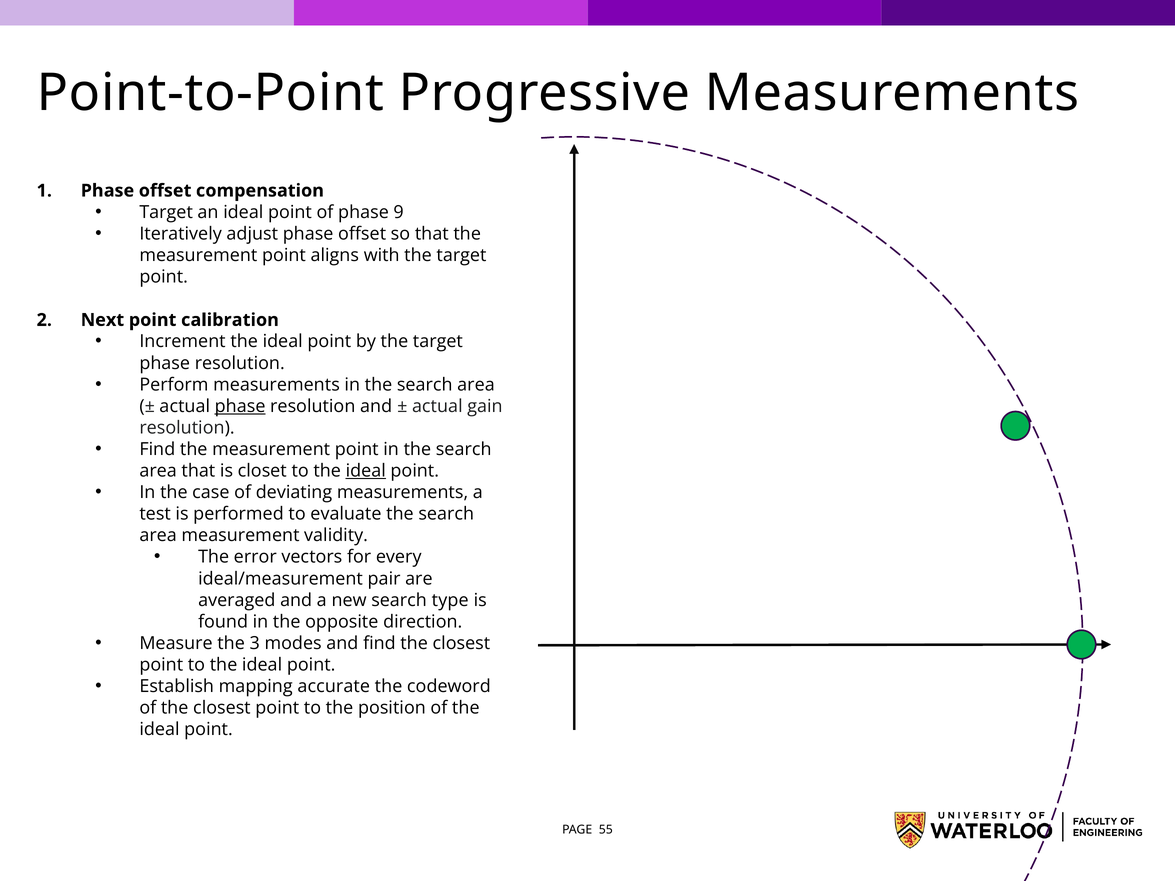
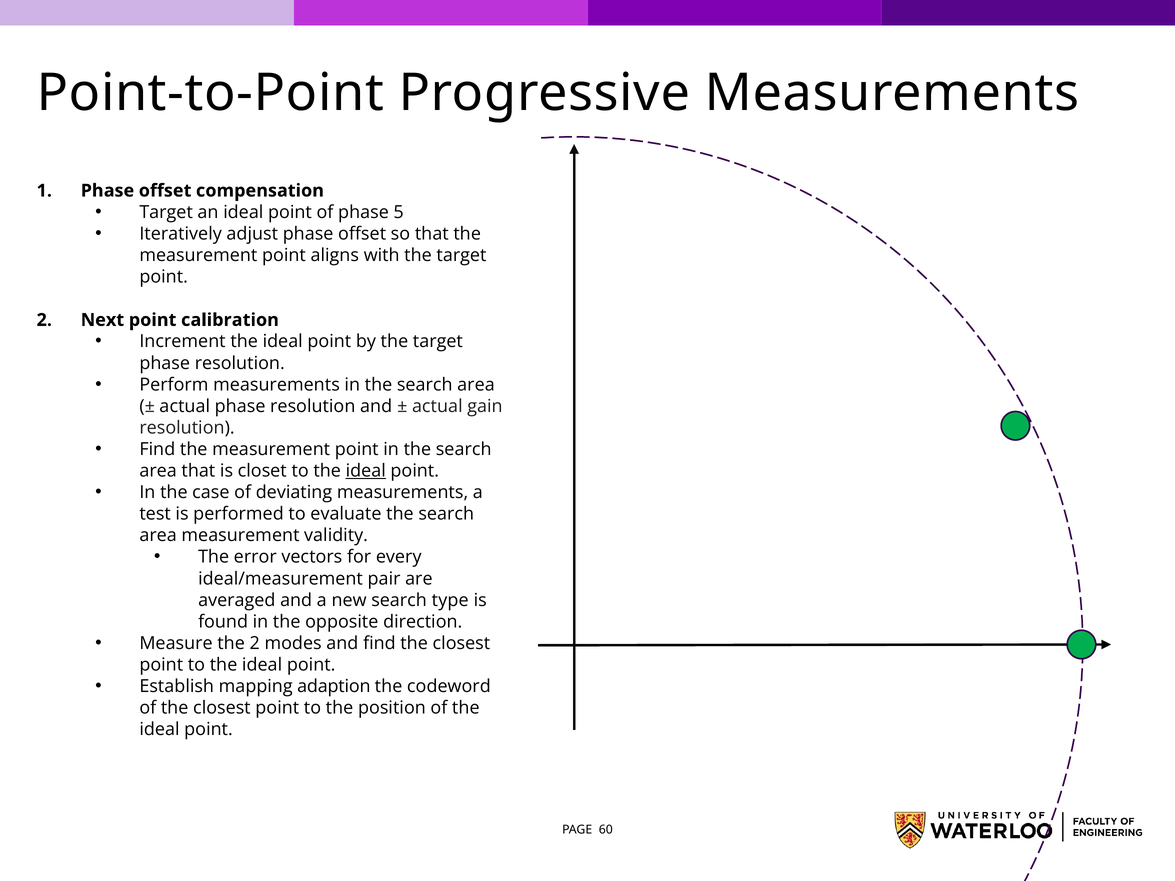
9: 9 -> 5
phase at (240, 406) underline: present -> none
the 3: 3 -> 2
accurate: accurate -> adaption
55: 55 -> 60
